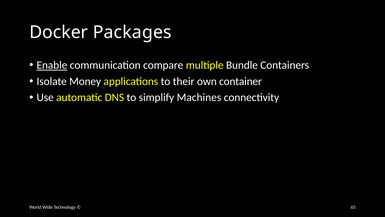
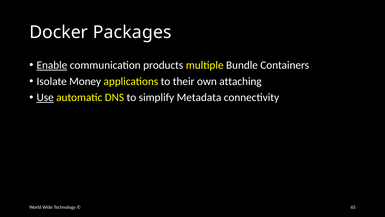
compare: compare -> products
container: container -> attaching
Use underline: none -> present
Machines: Machines -> Metadata
